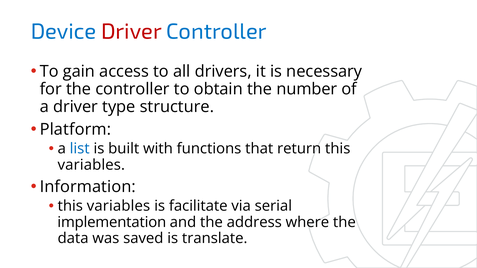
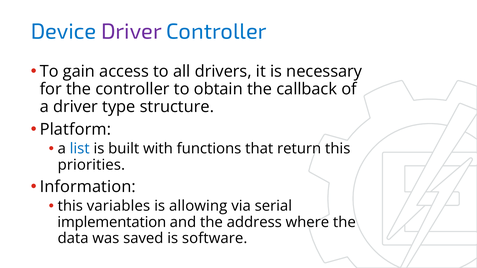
Driver at (131, 32) colour: red -> purple
number: number -> callback
variables at (91, 165): variables -> priorities
facilitate: facilitate -> allowing
translate: translate -> software
